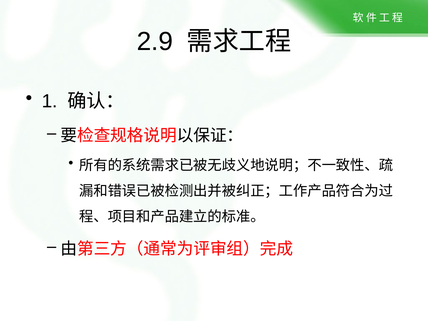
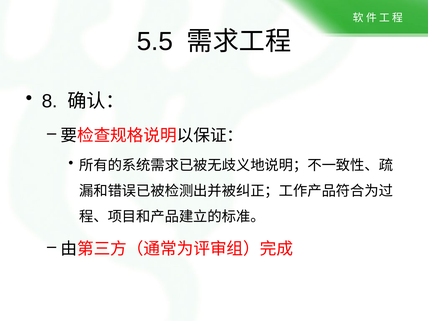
2.9: 2.9 -> 5.5
1: 1 -> 8
